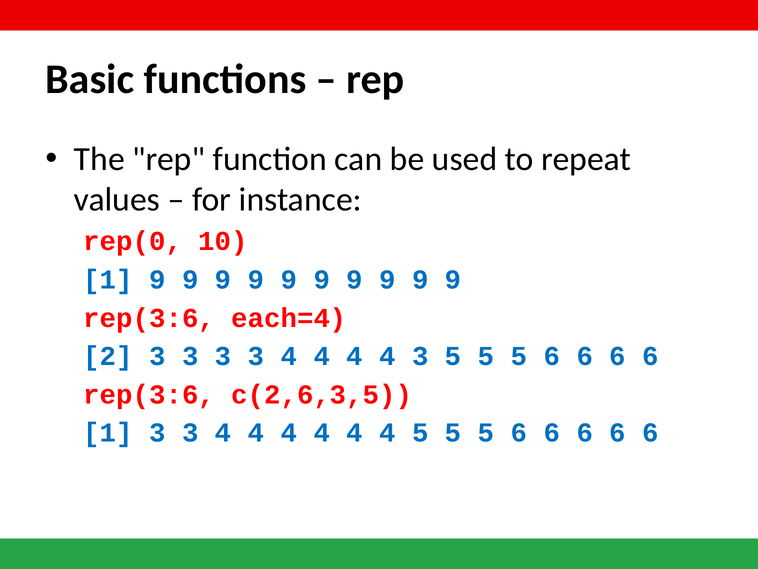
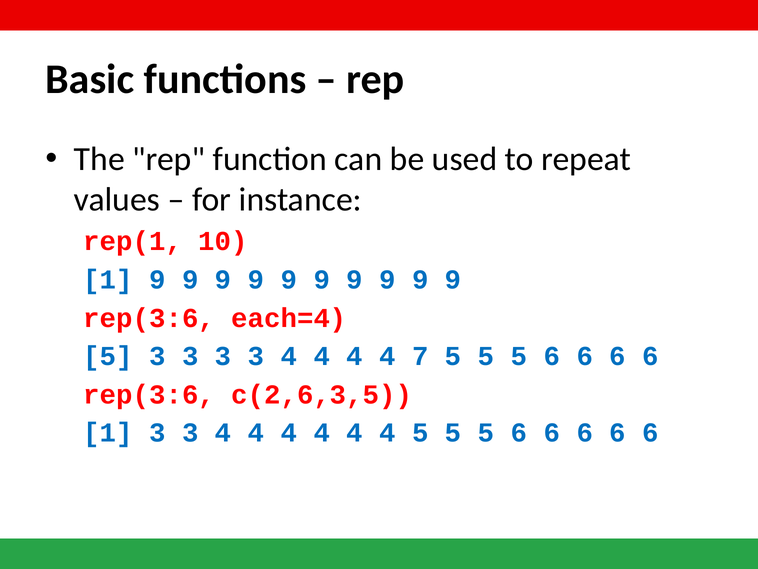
rep(0: rep(0 -> rep(1
2 at (108, 356): 2 -> 5
4 3: 3 -> 7
